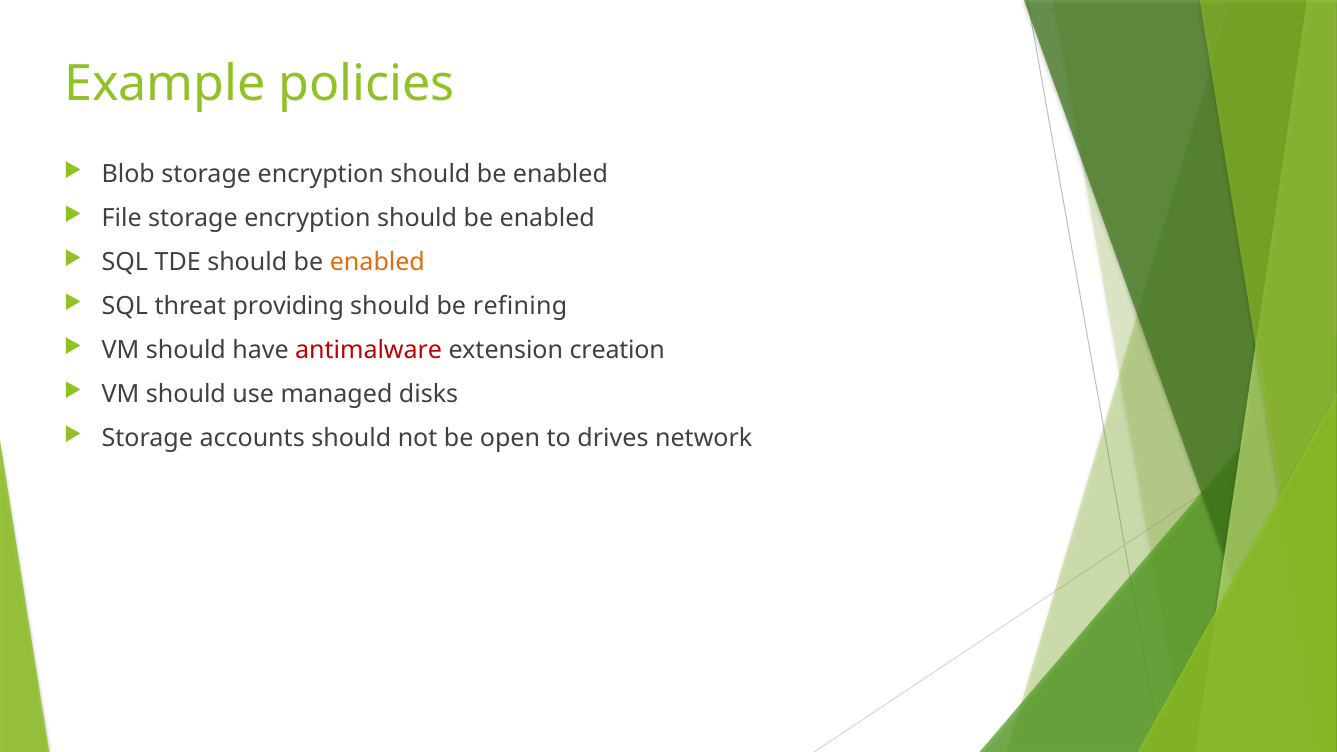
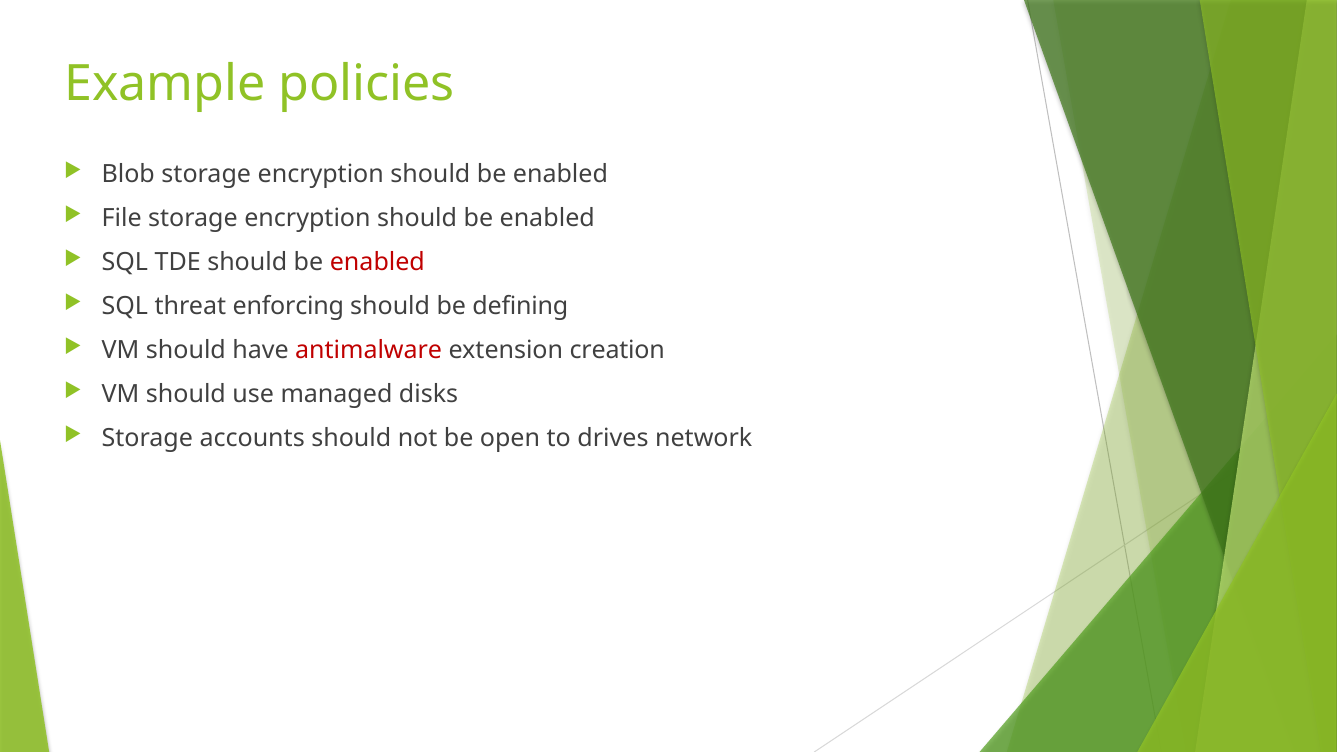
enabled at (377, 262) colour: orange -> red
providing: providing -> enforcing
refining: refining -> defining
